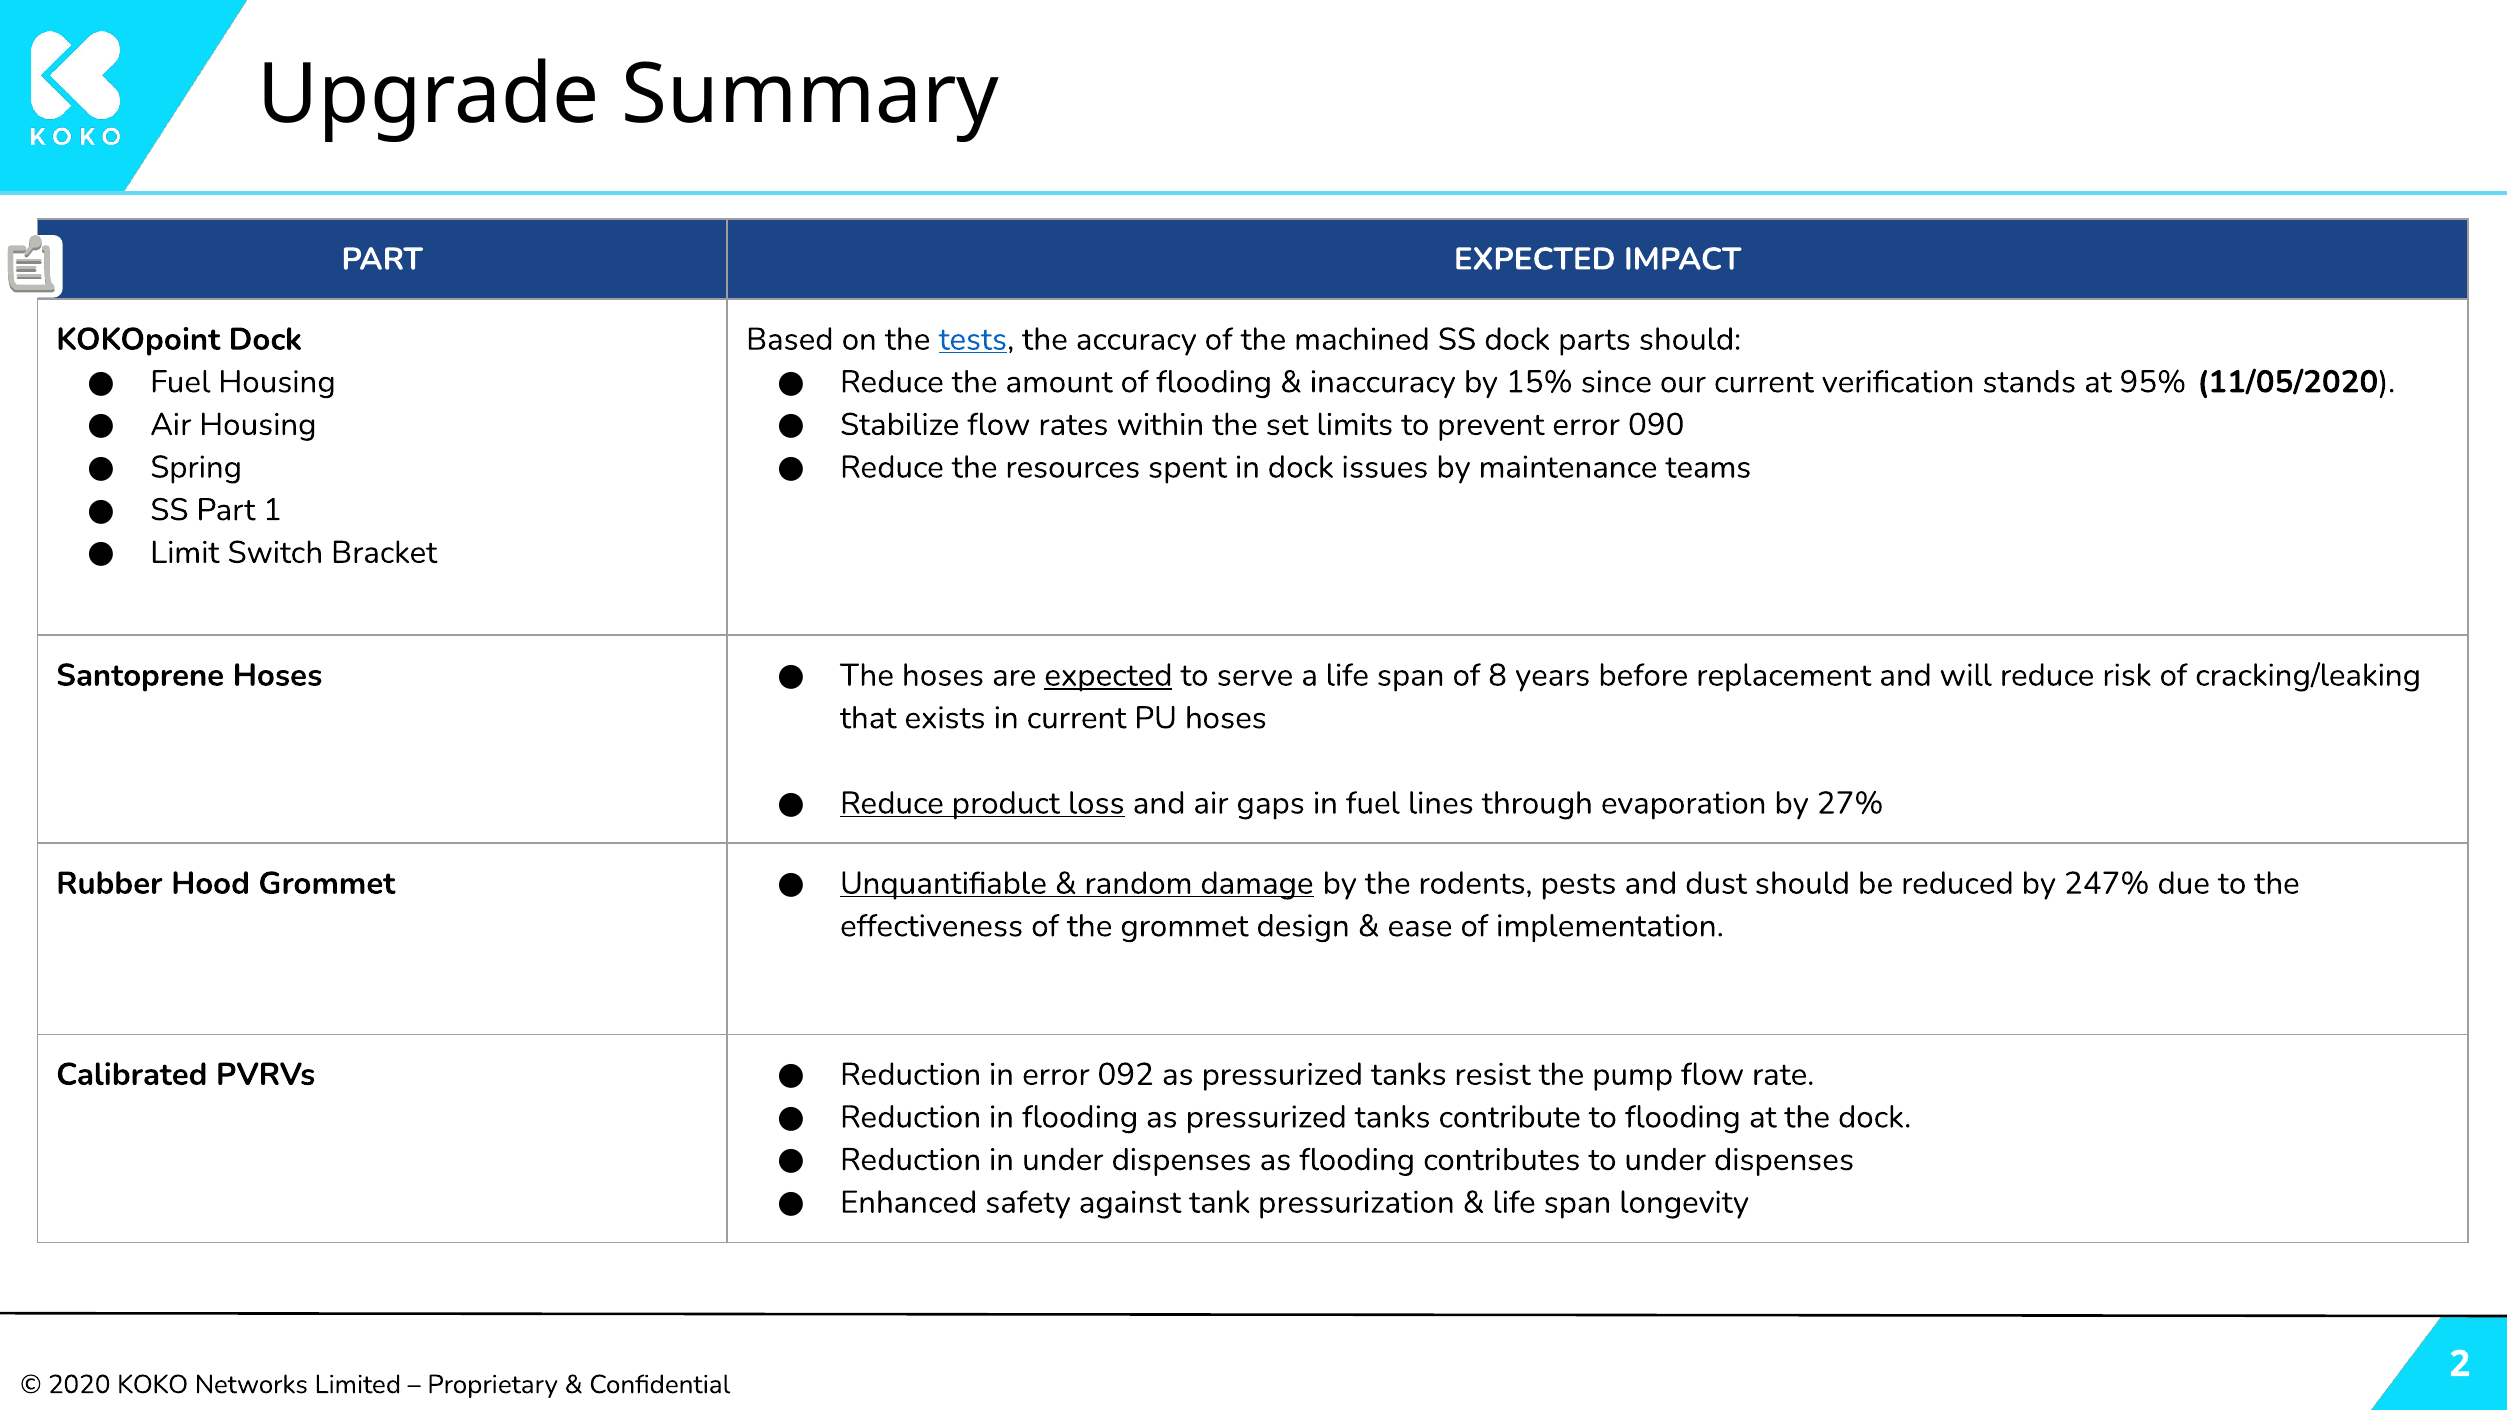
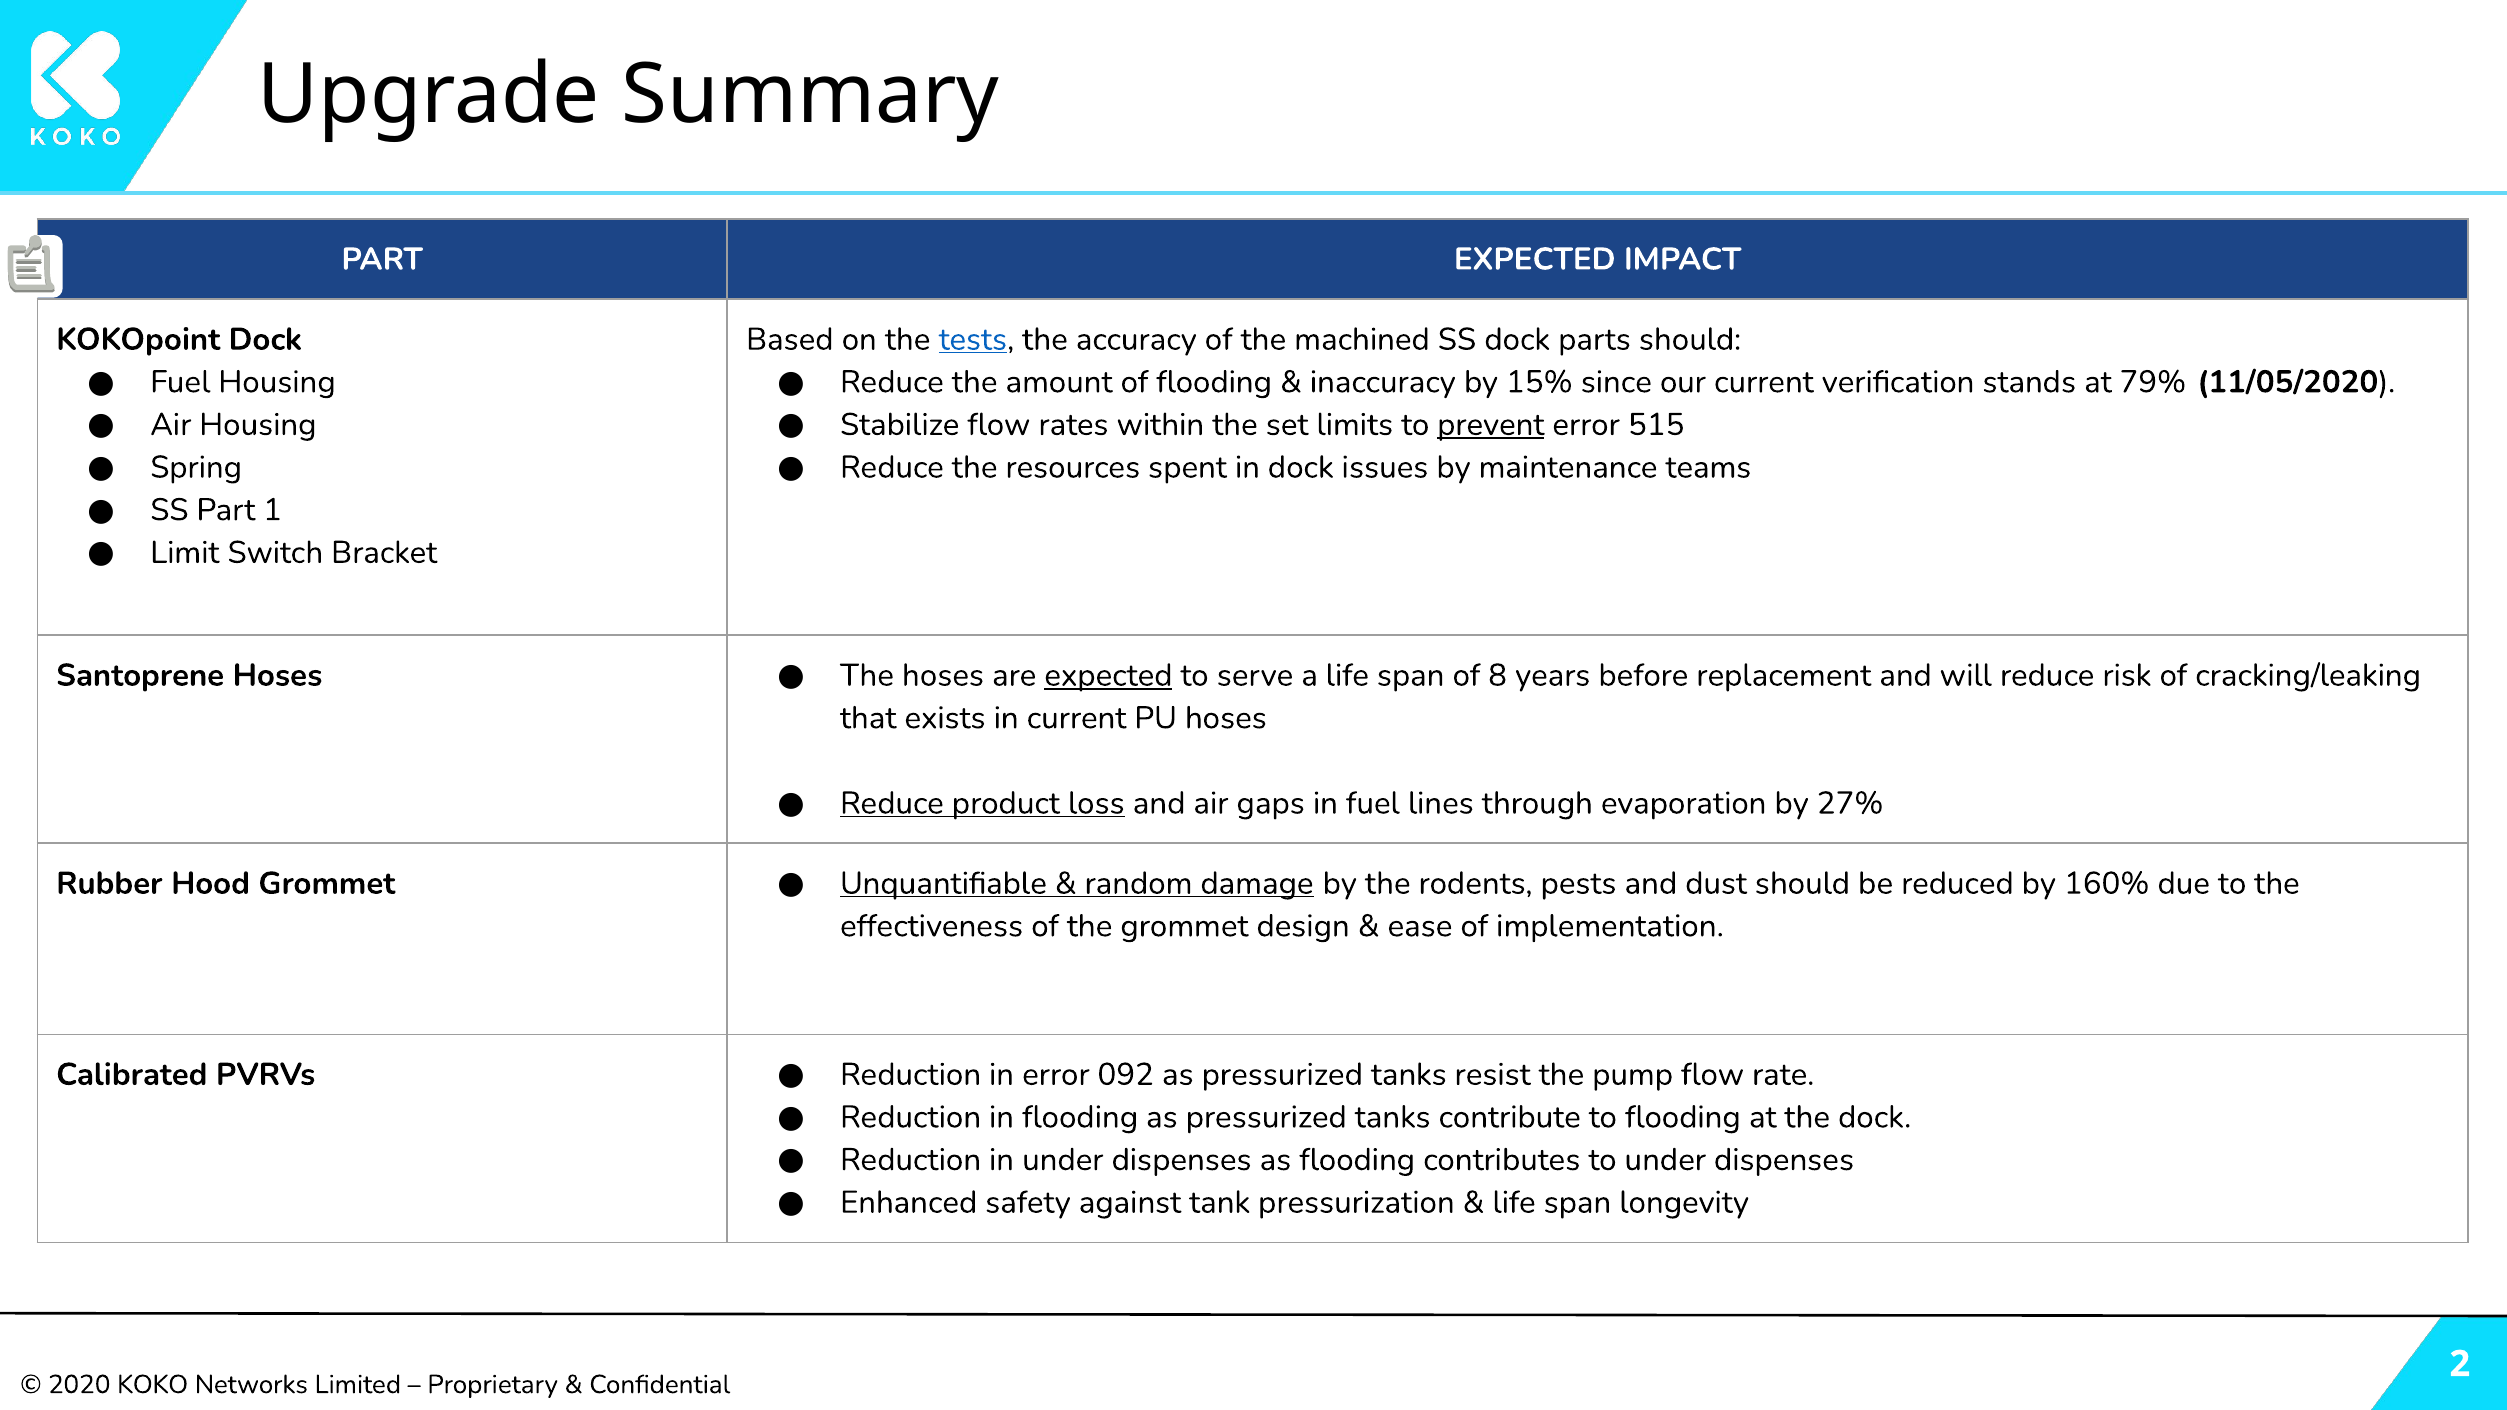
95%: 95% -> 79%
prevent underline: none -> present
090: 090 -> 515
247%: 247% -> 160%
